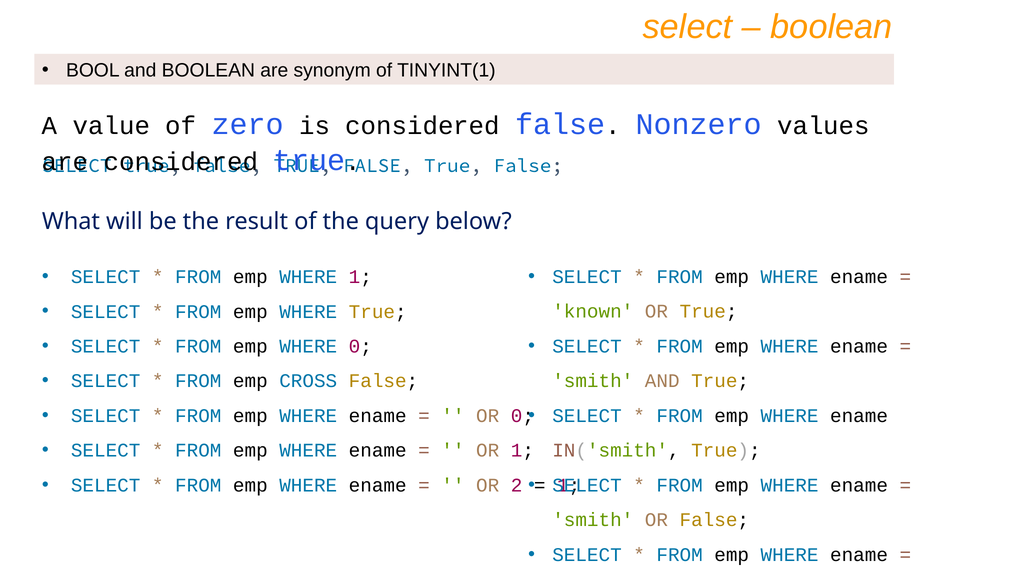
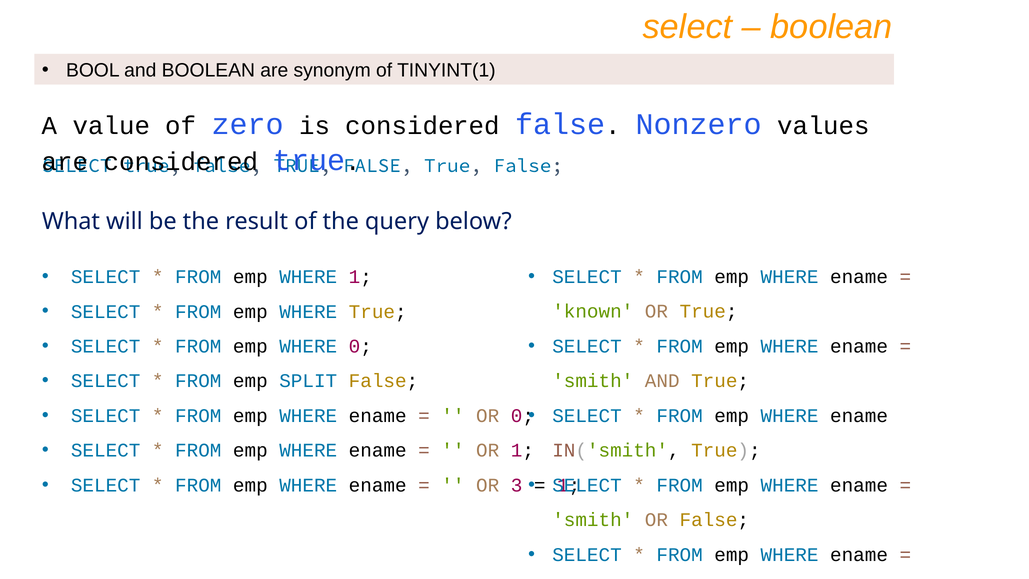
CROSS: CROSS -> SPLIT
2: 2 -> 3
